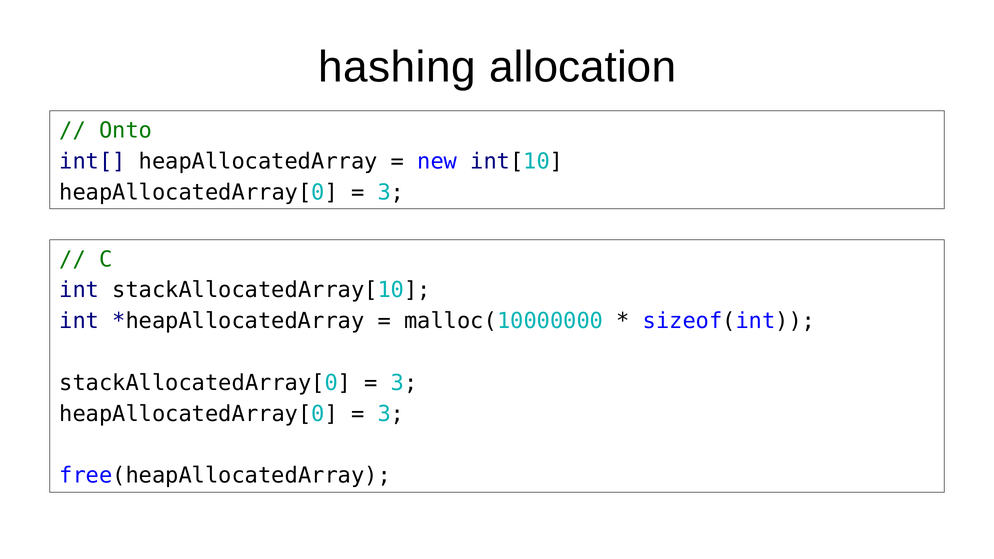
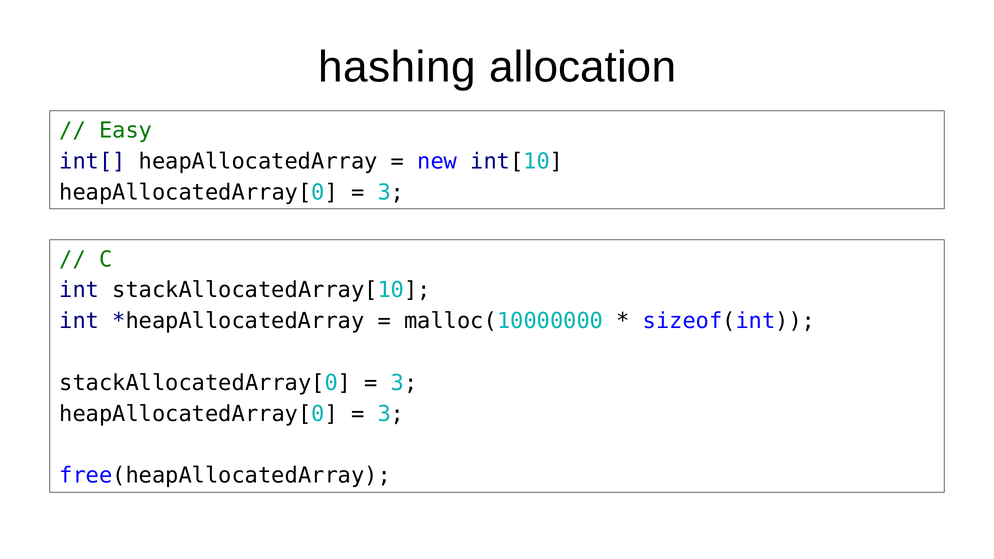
Onto: Onto -> Easy
